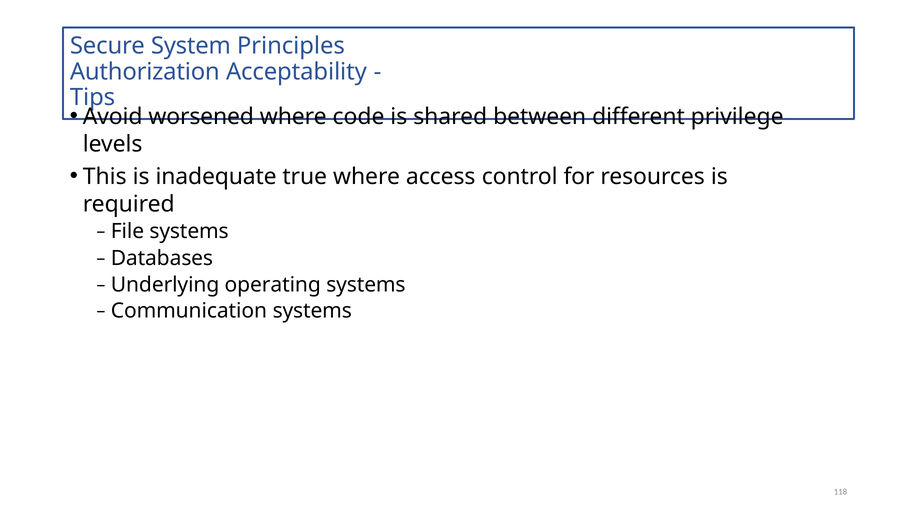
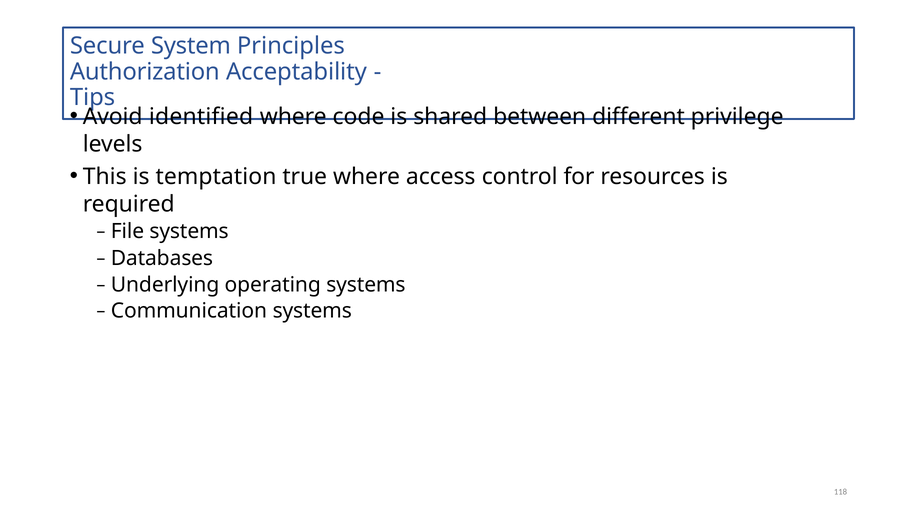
worsened: worsened -> identified
inadequate: inadequate -> temptation
